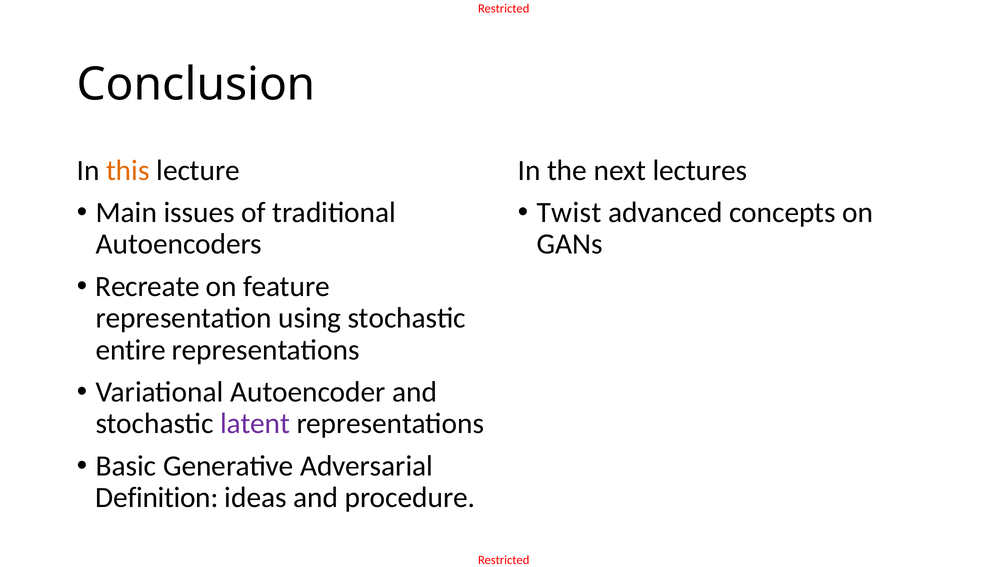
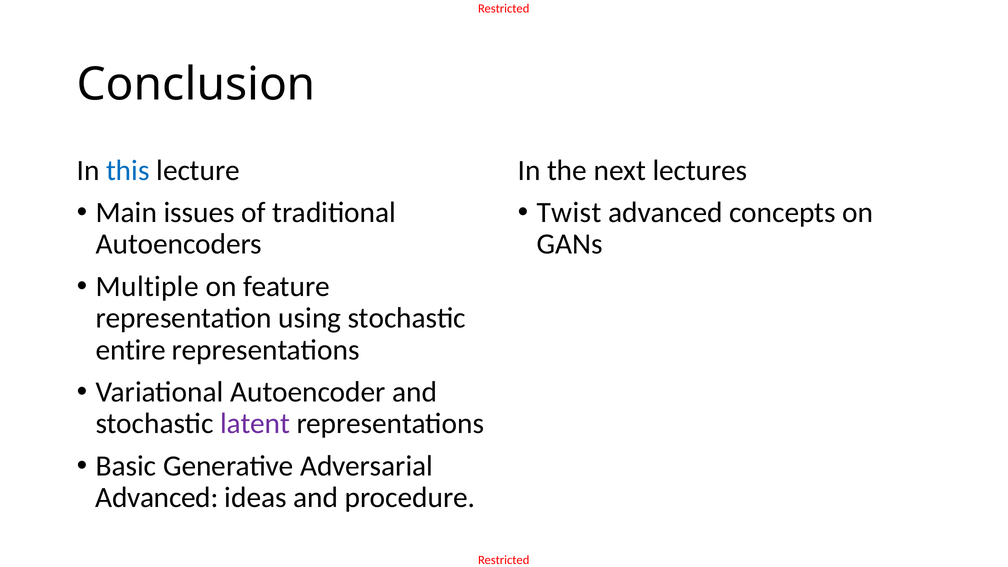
this colour: orange -> blue
Recreate: Recreate -> Multiple
Definition at (157, 498): Definition -> Advanced
